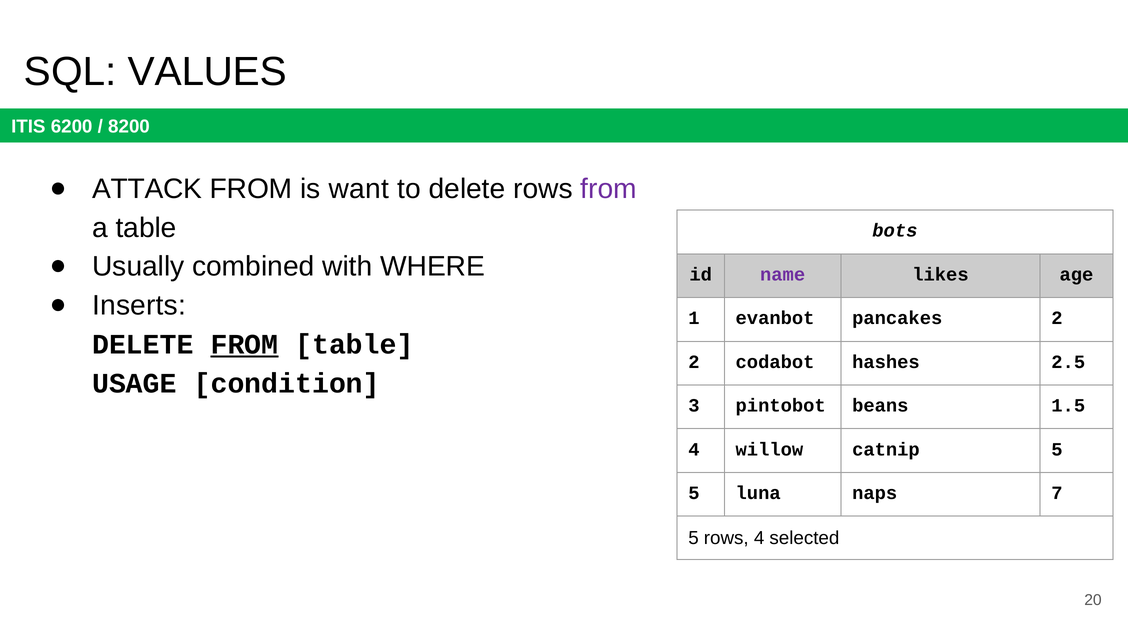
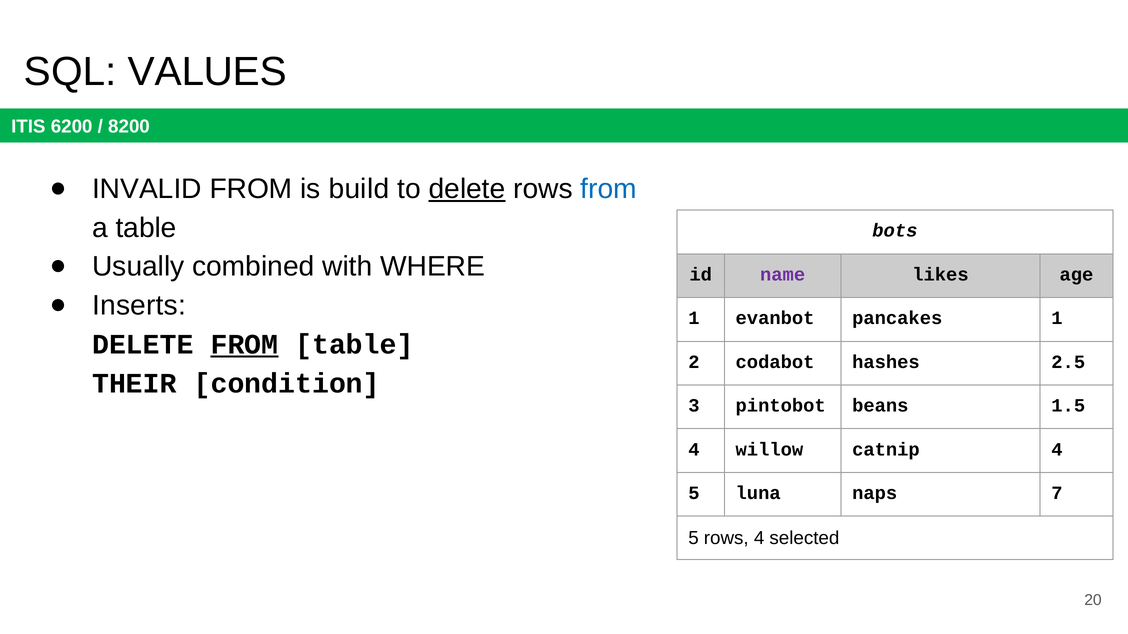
ATTACK: ATTACK -> INVALID
want: want -> build
delete at (467, 189) underline: none -> present
from at (609, 189) colour: purple -> blue
pancakes 2: 2 -> 1
USAGE: USAGE -> THEIR
catnip 5: 5 -> 4
